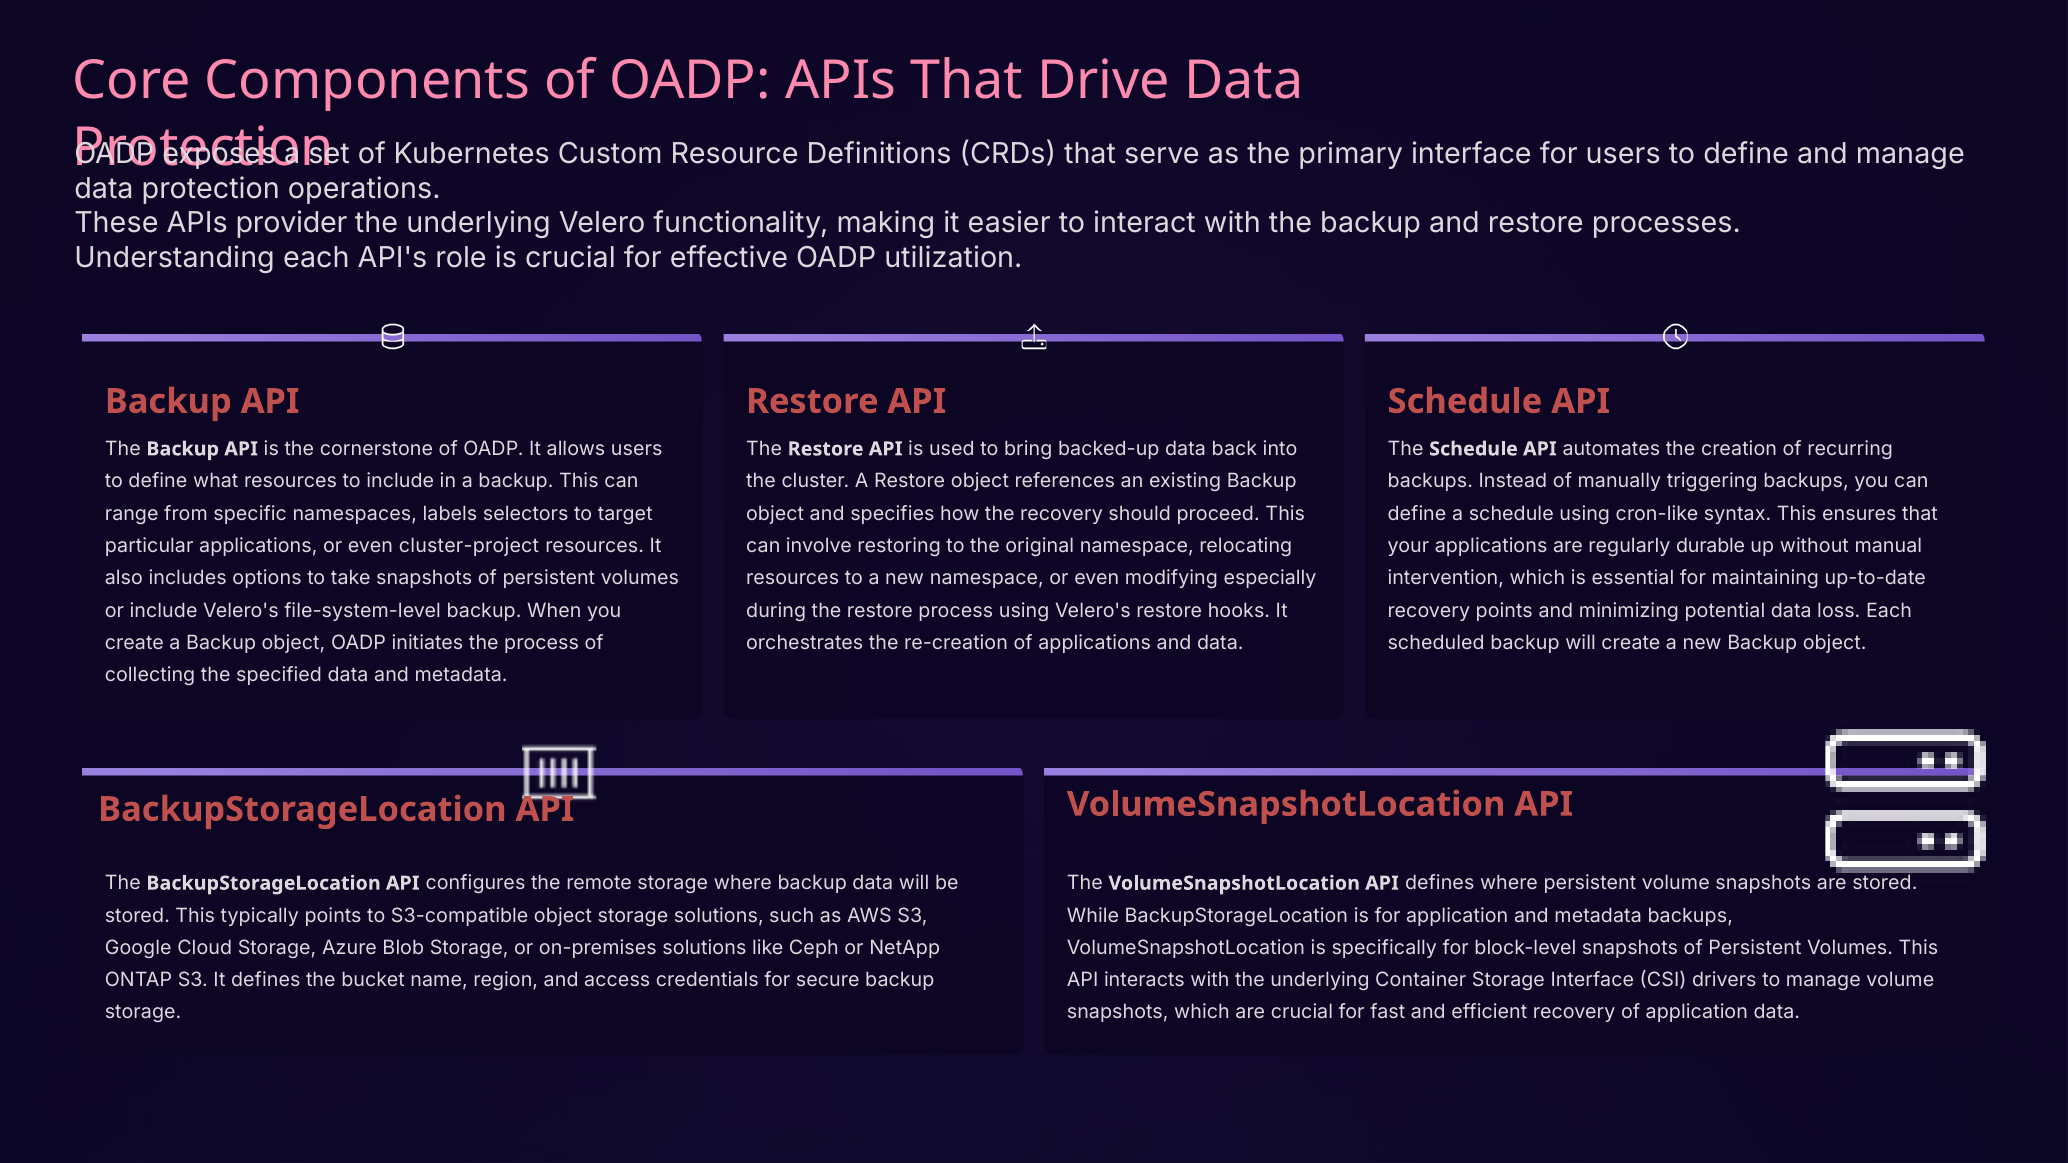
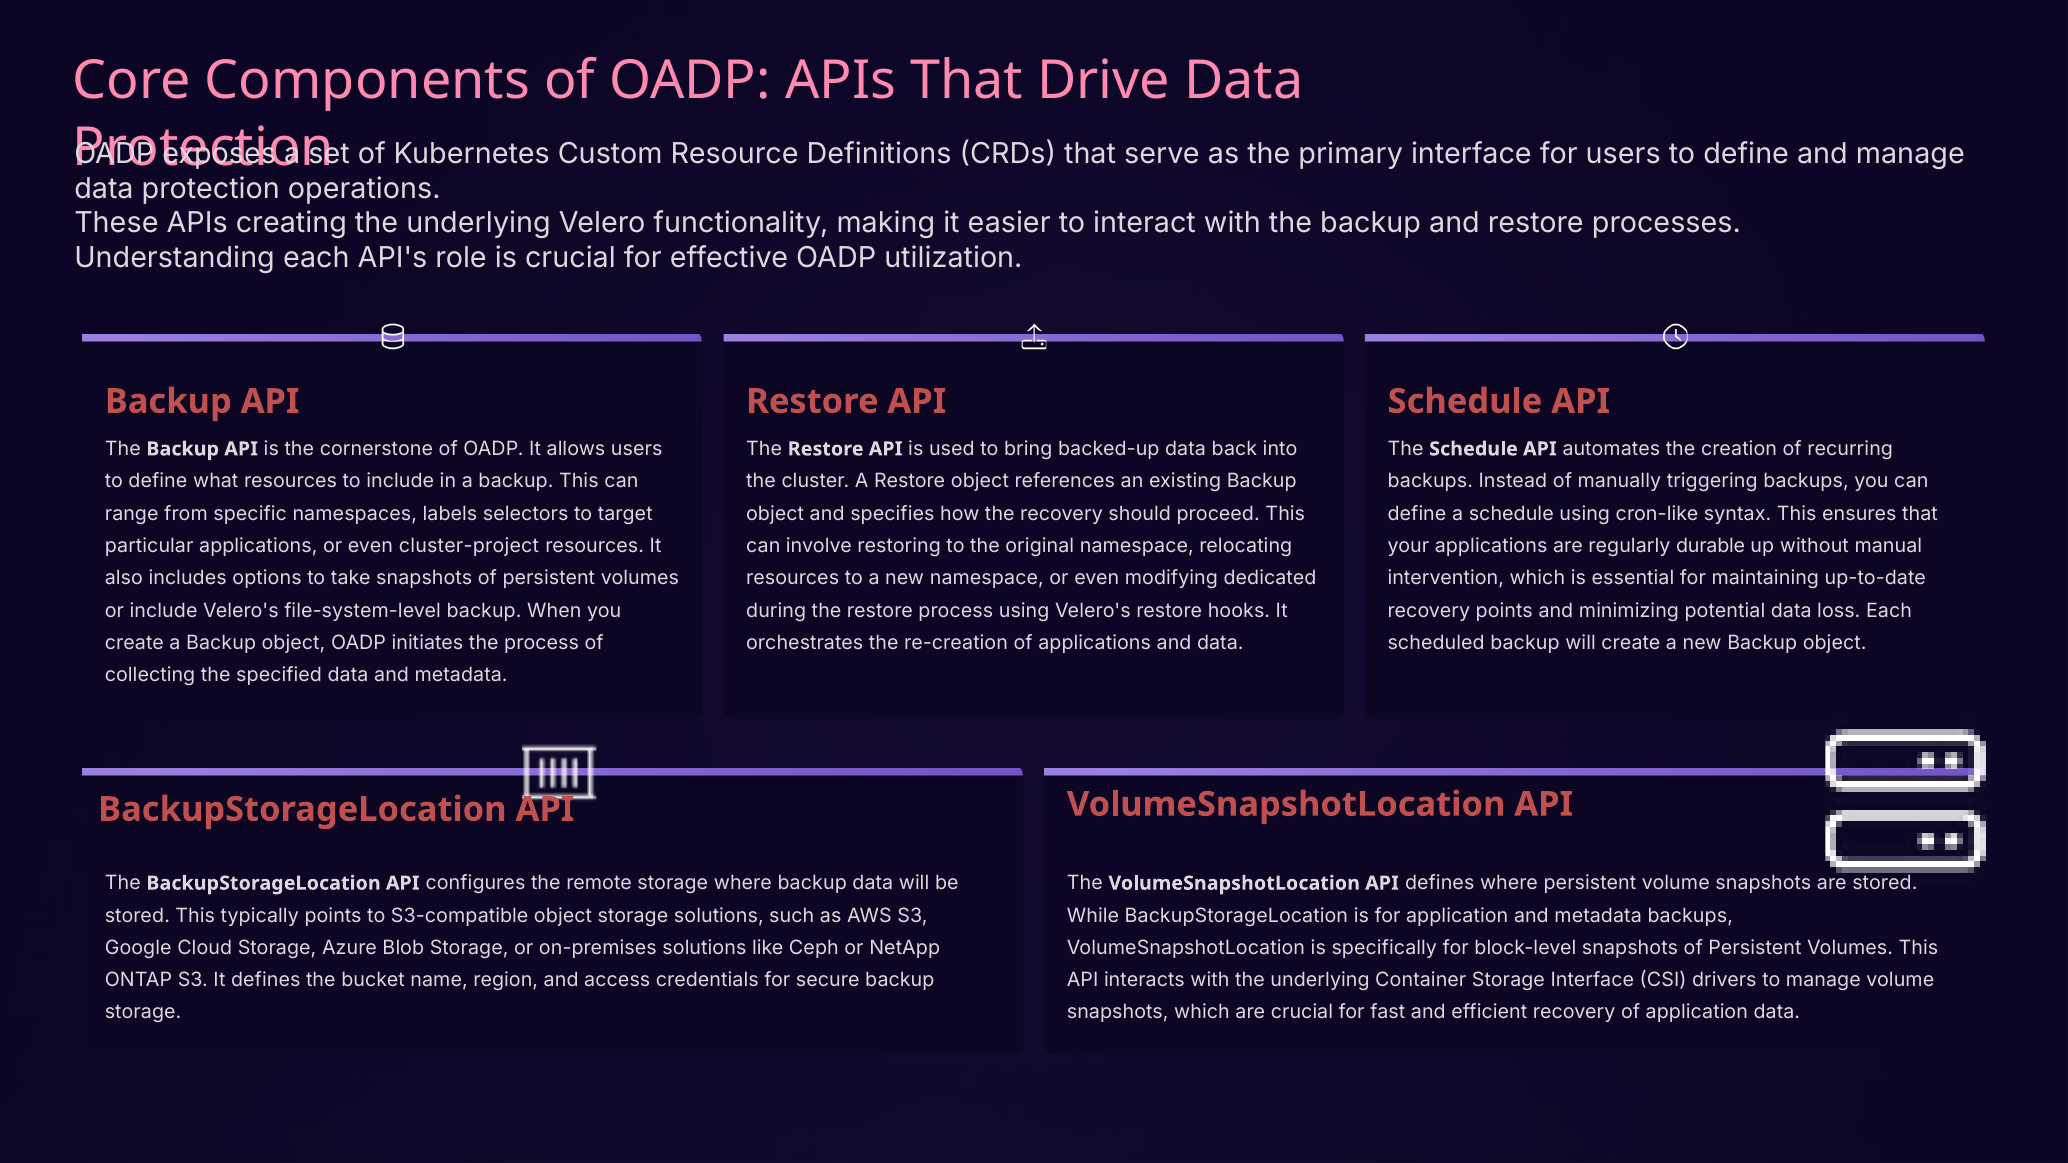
provider: provider -> creating
especially: especially -> dedicated
